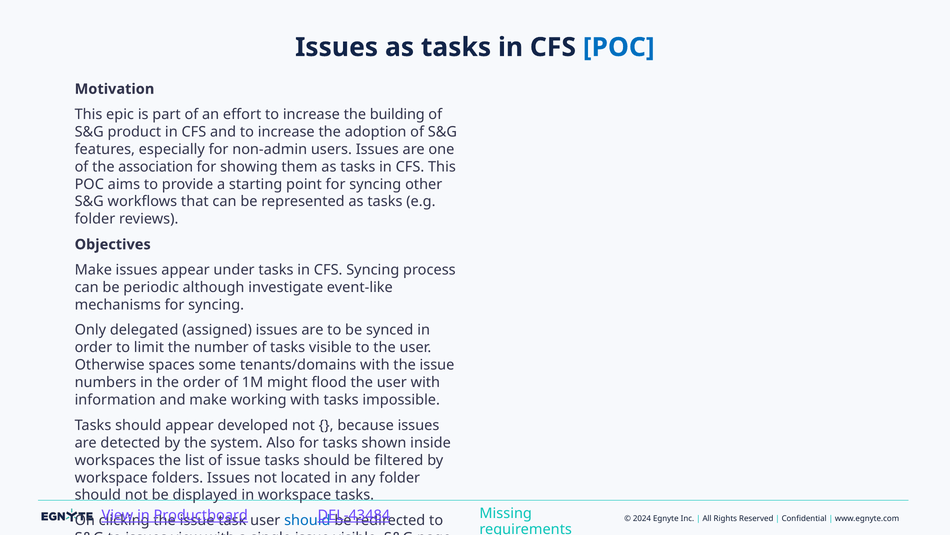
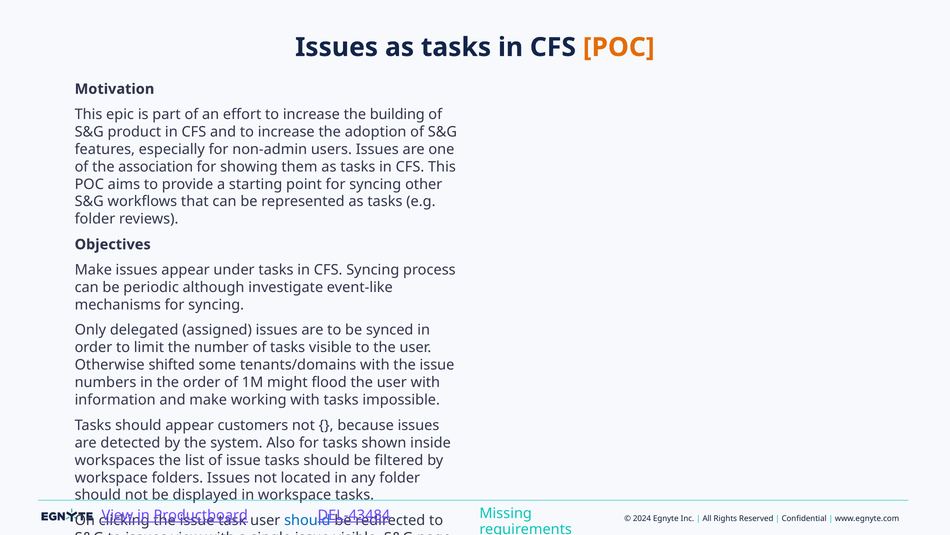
POC at (619, 47) colour: blue -> orange
spaces: spaces -> shifted
developed: developed -> customers
